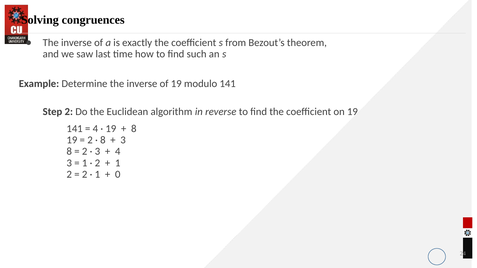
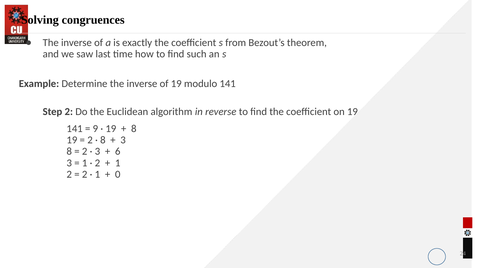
4 at (95, 129): 4 -> 9
4 at (118, 152): 4 -> 6
